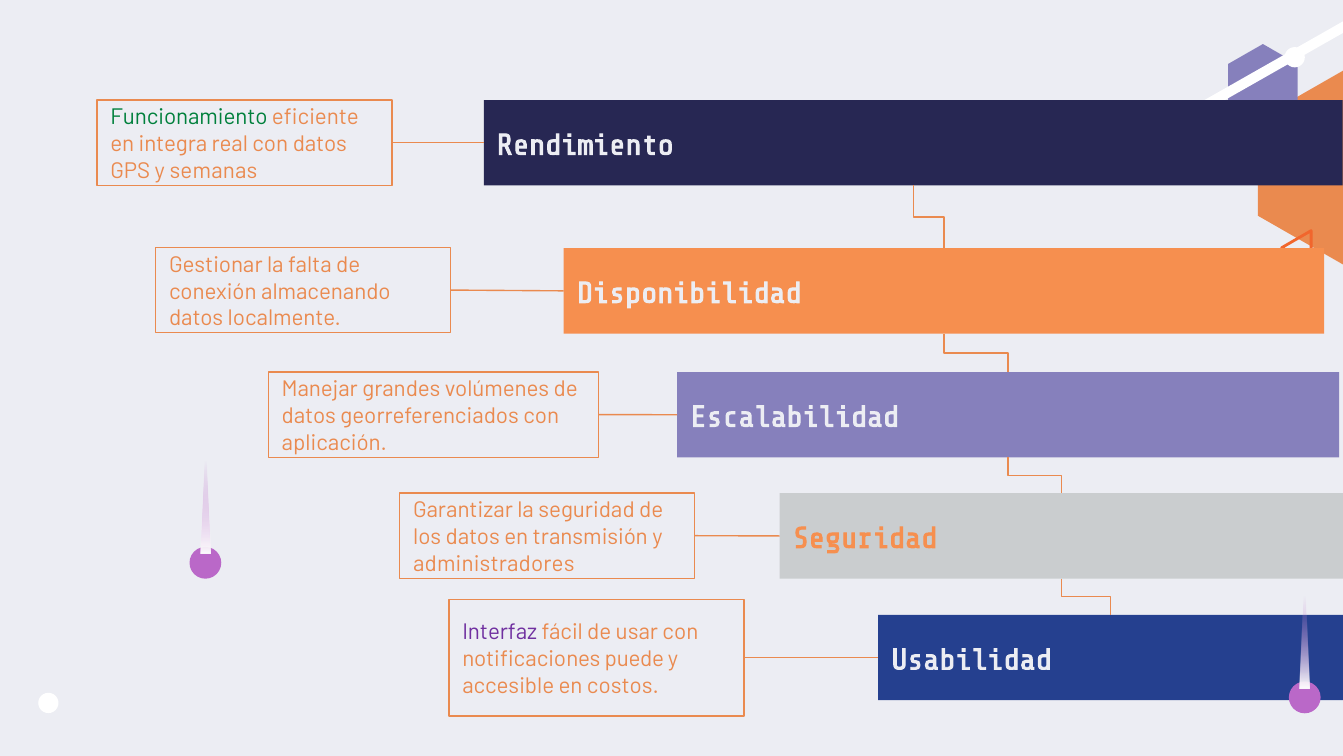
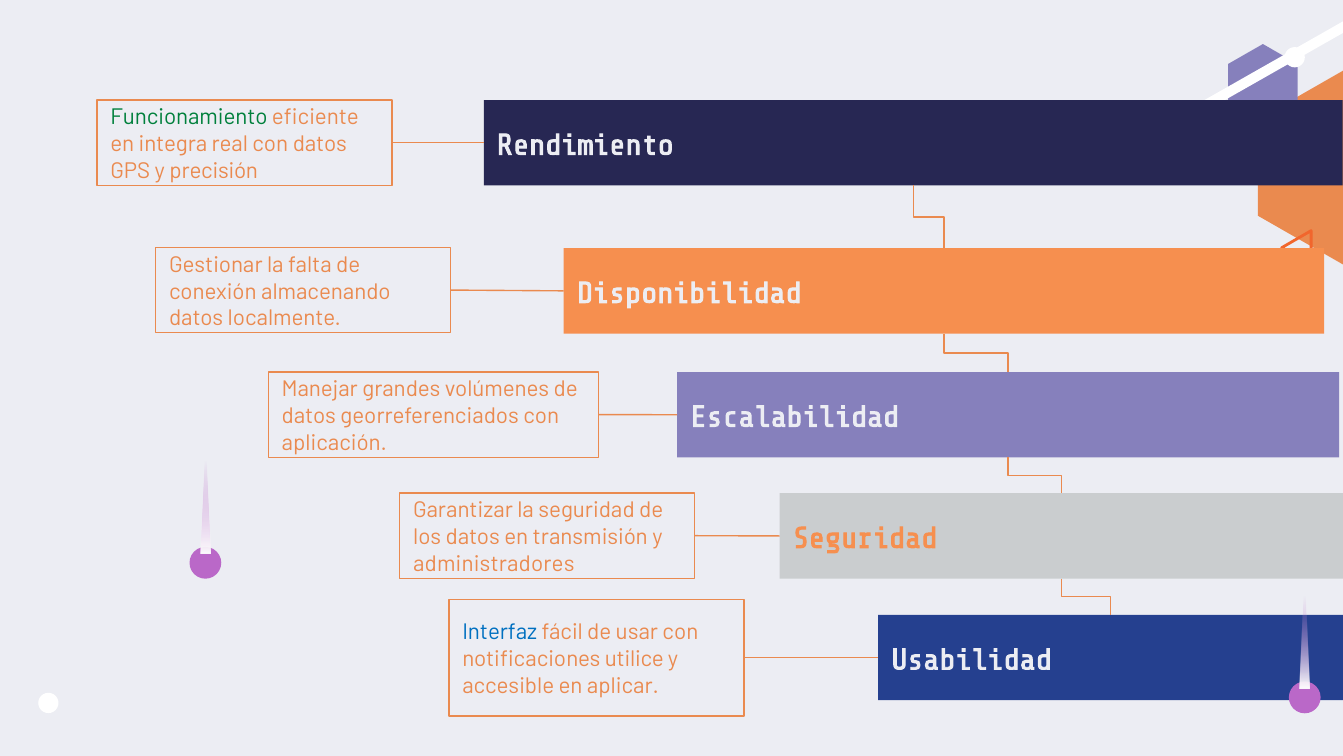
semanas: semanas -> precisión
Interfaz colour: purple -> blue
puede: puede -> utilice
costos: costos -> aplicar
